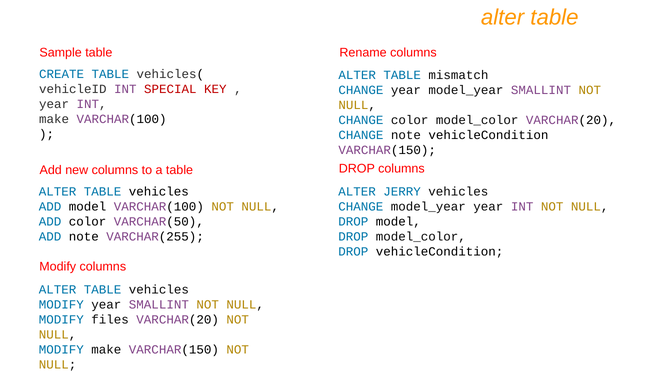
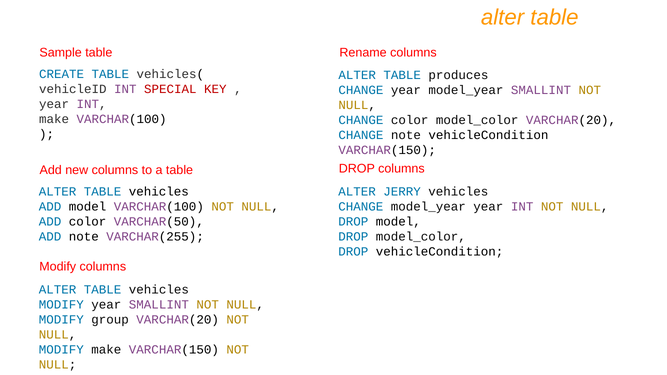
mismatch: mismatch -> produces
files: files -> group
